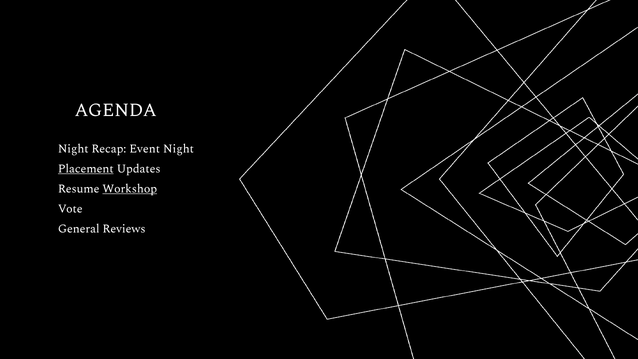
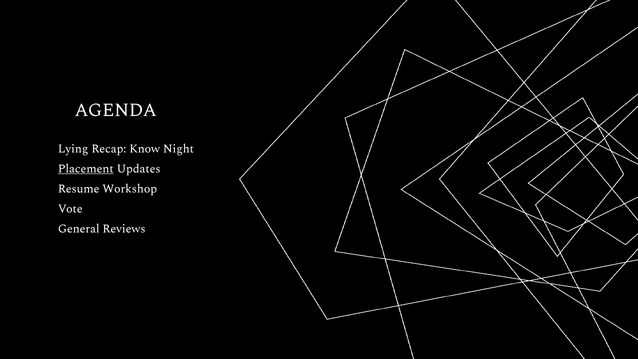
Night at (73, 149): Night -> Lying
Event: Event -> Know
Workshop underline: present -> none
